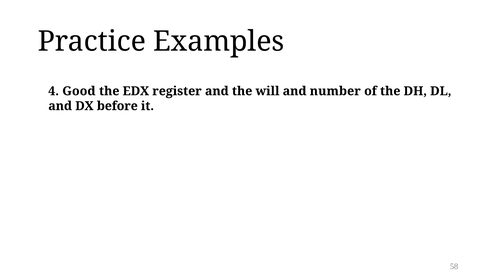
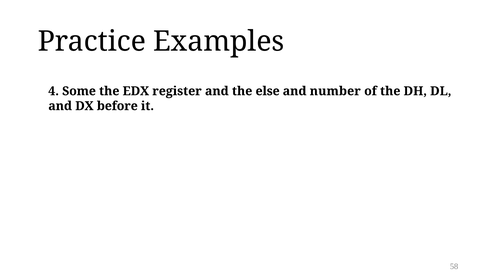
Good: Good -> Some
will: will -> else
